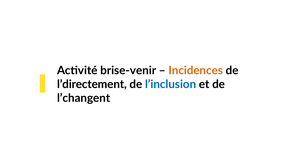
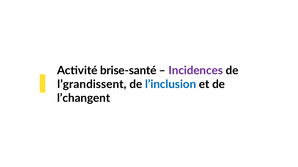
brise-venir: brise-venir -> brise-santé
Incidences colour: orange -> purple
l’directement: l’directement -> l’grandissent
